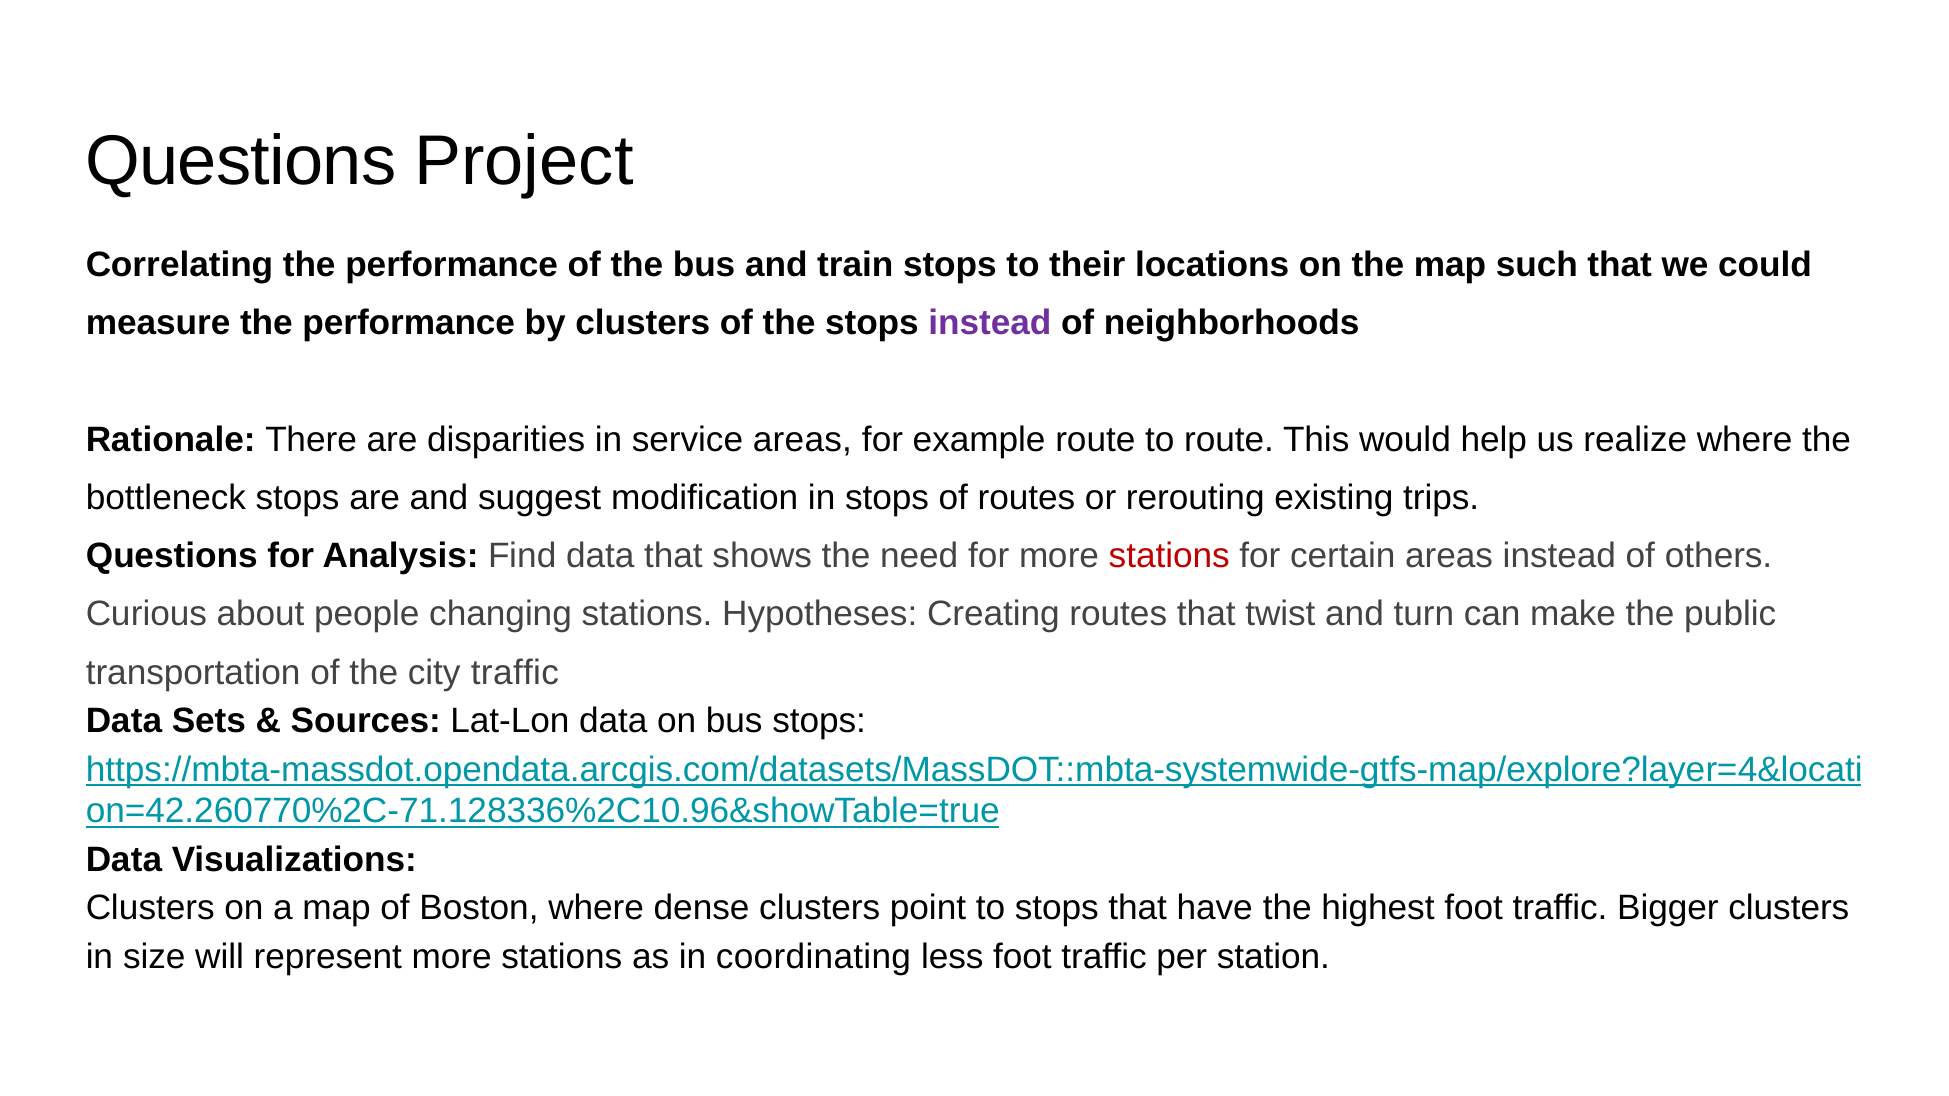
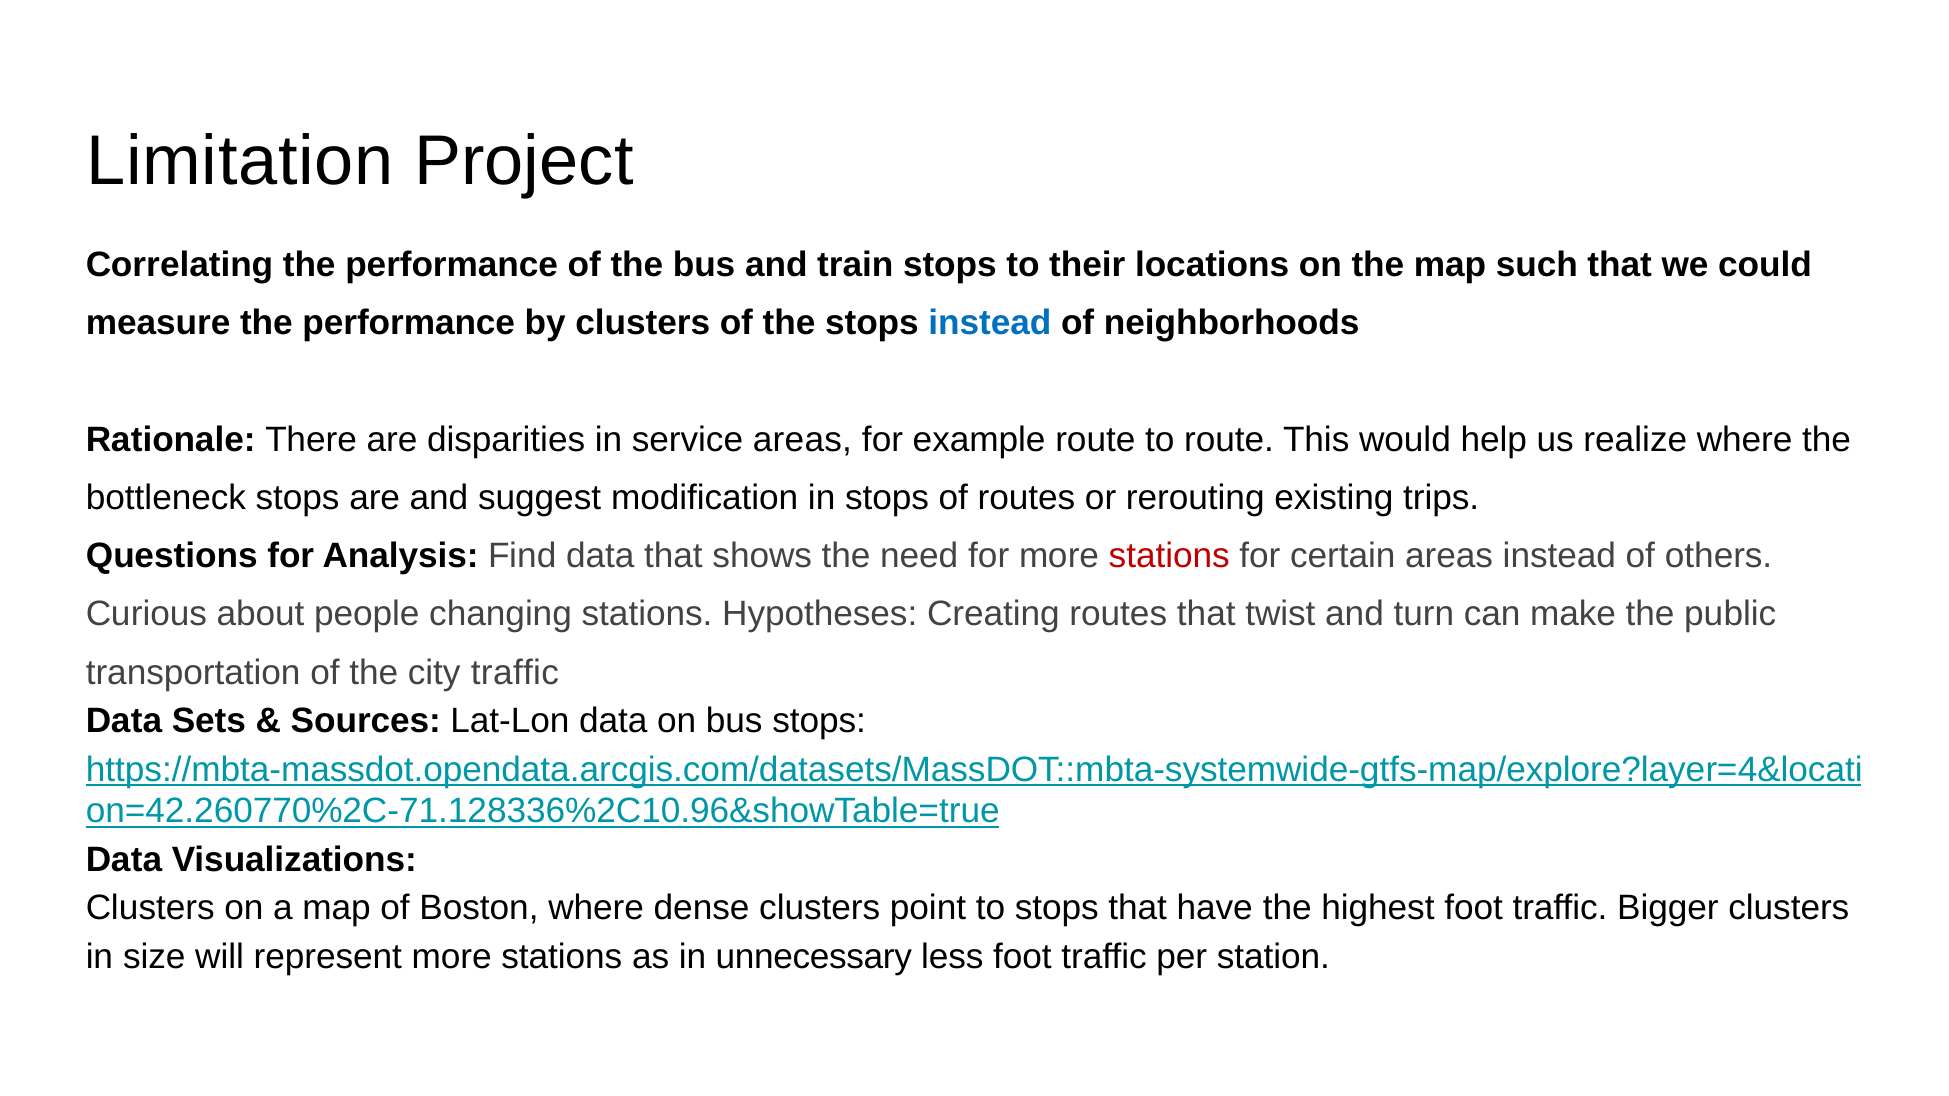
Questions at (241, 161): Questions -> Limitation
instead at (990, 323) colour: purple -> blue
coordinating: coordinating -> unnecessary
